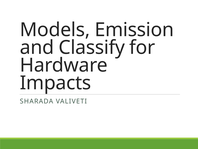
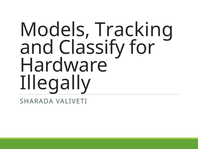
Emission: Emission -> Tracking
Impacts: Impacts -> Illegally
